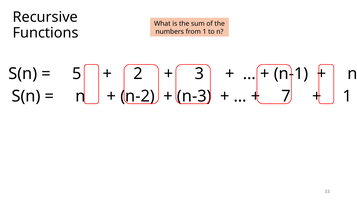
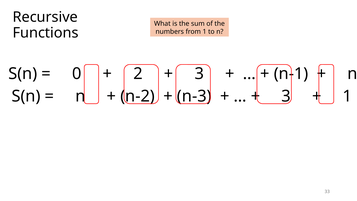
5: 5 -> 0
7 at (286, 96): 7 -> 3
